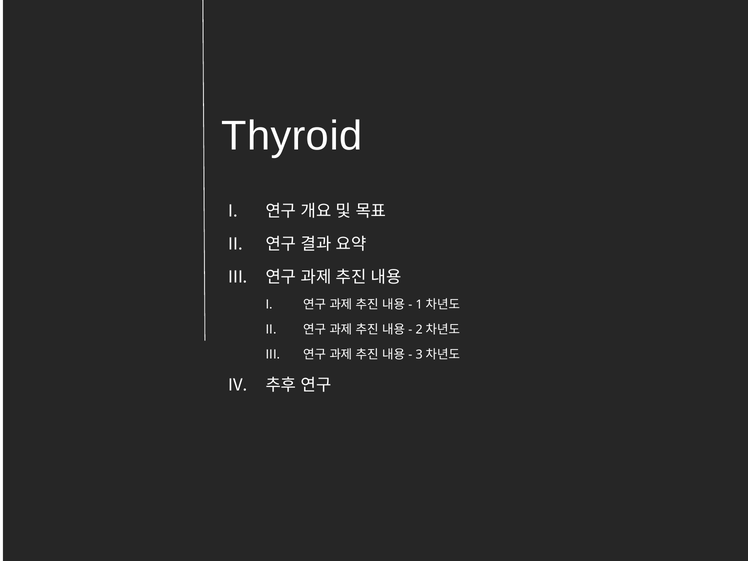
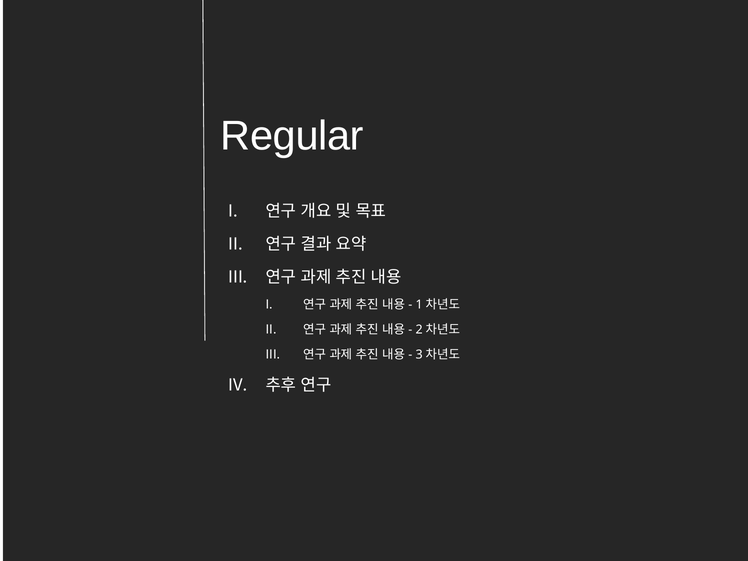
Thyroid: Thyroid -> Regular
